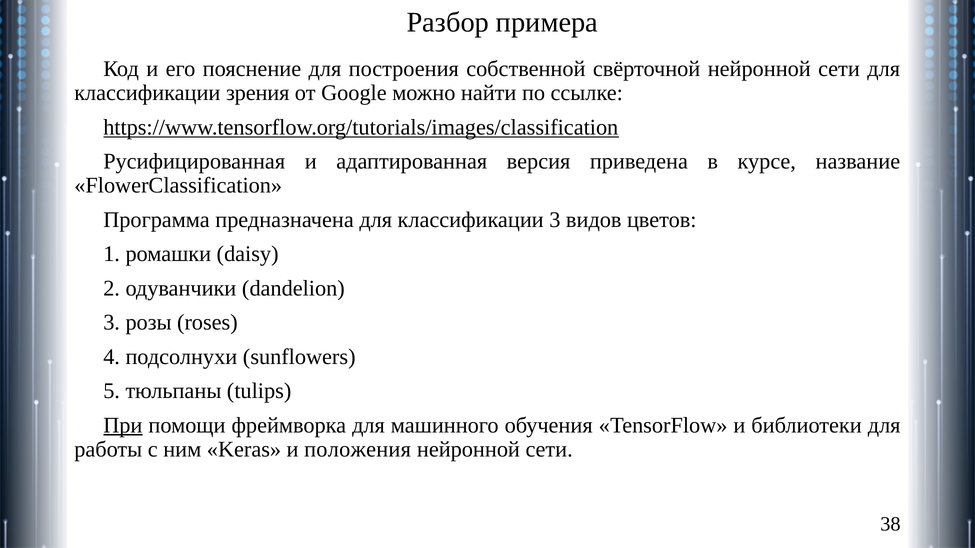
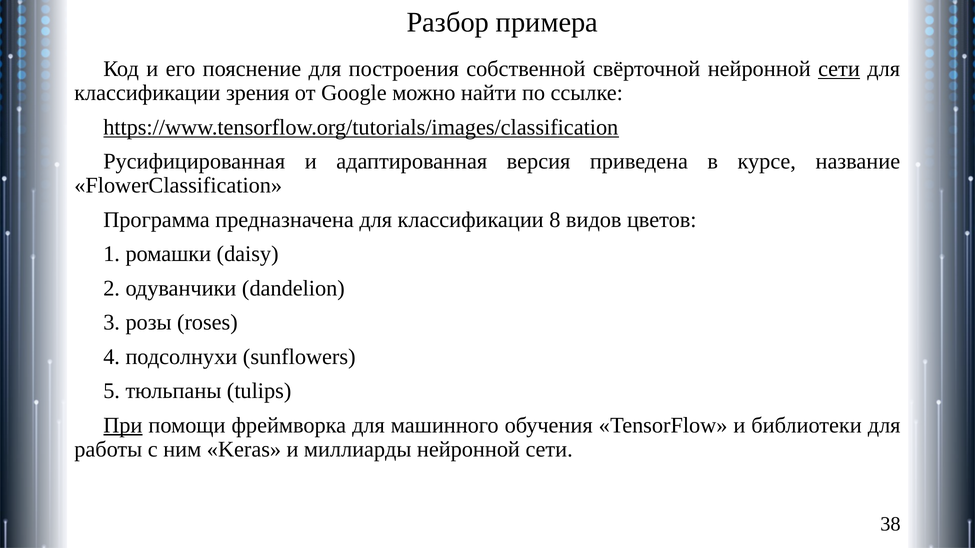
сети at (839, 69) underline: none -> present
классификации 3: 3 -> 8
положения: положения -> миллиарды
